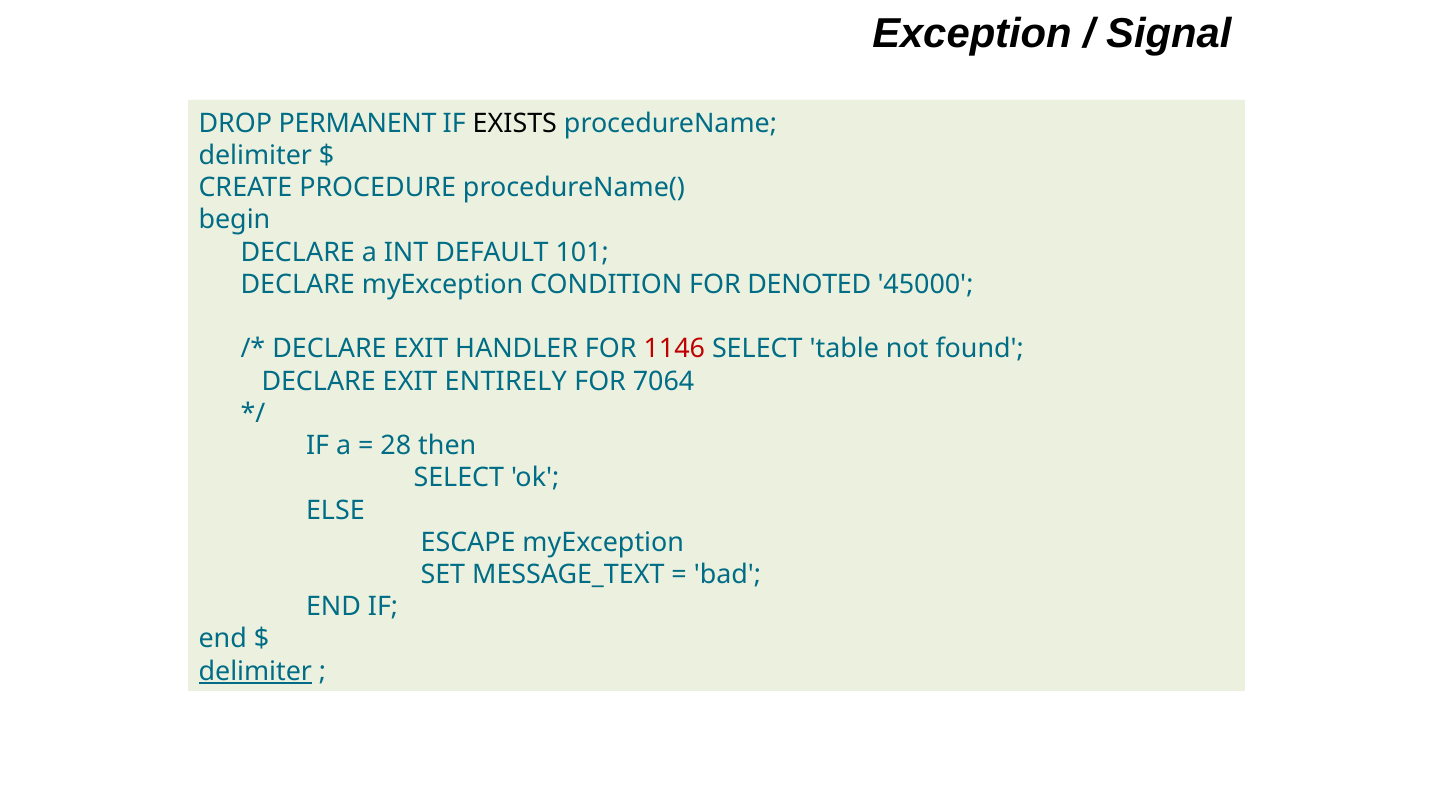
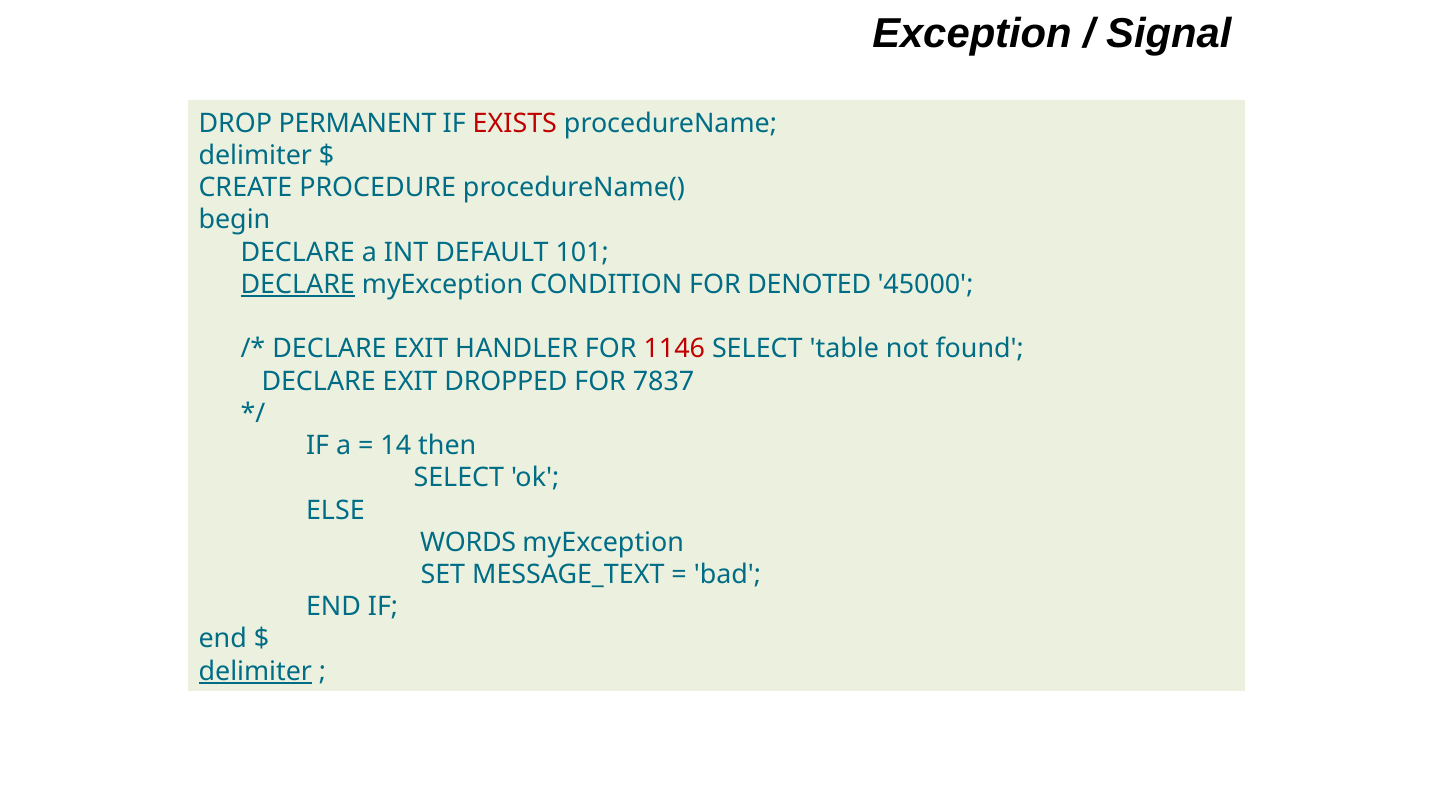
EXISTS colour: black -> red
DECLARE at (298, 285) underline: none -> present
ENTIRELY: ENTIRELY -> DROPPED
7064: 7064 -> 7837
28: 28 -> 14
ESCAPE: ESCAPE -> WORDS
